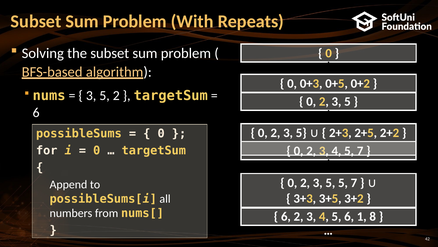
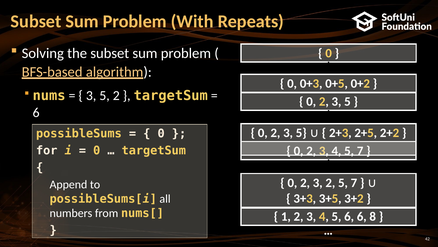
5 at (330, 183): 5 -> 2
6 at (286, 216): 6 -> 1
6 1: 1 -> 6
